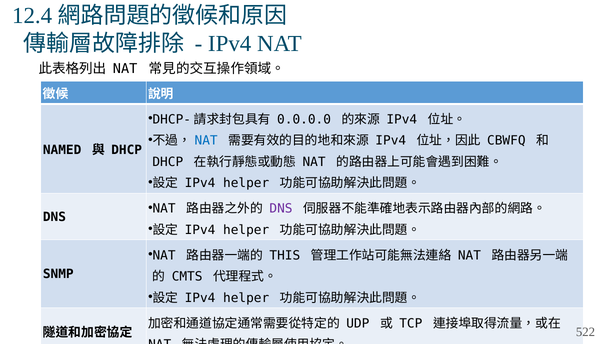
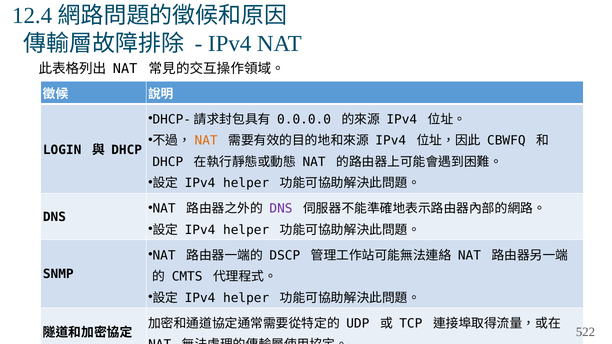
NAT at (206, 141) colour: blue -> orange
NAMED: NAMED -> LOGIN
THIS: THIS -> DSCP
